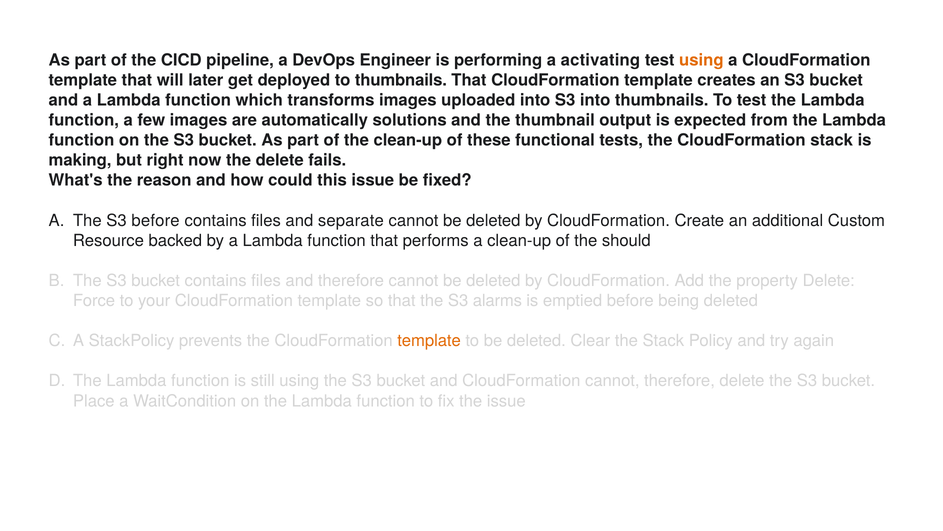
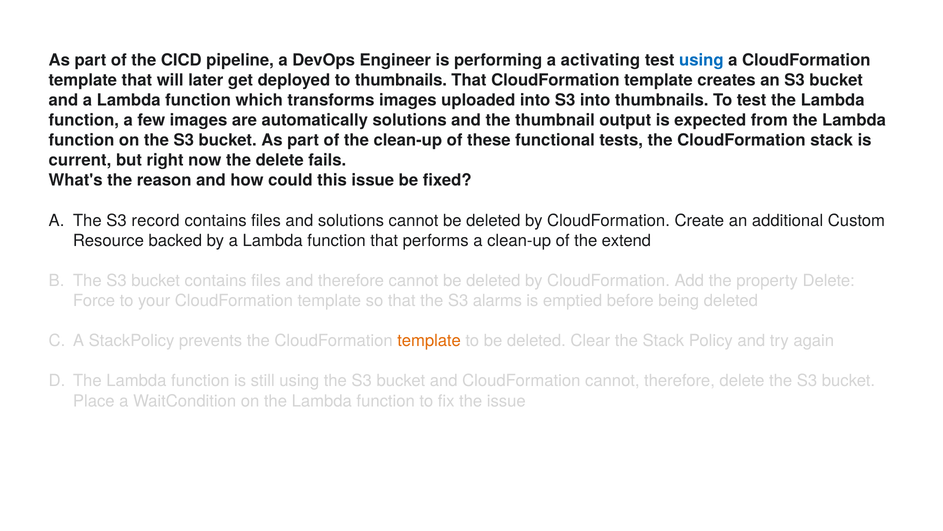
using at (701, 60) colour: orange -> blue
making: making -> current
S3 before: before -> record
and separate: separate -> solutions
should: should -> extend
